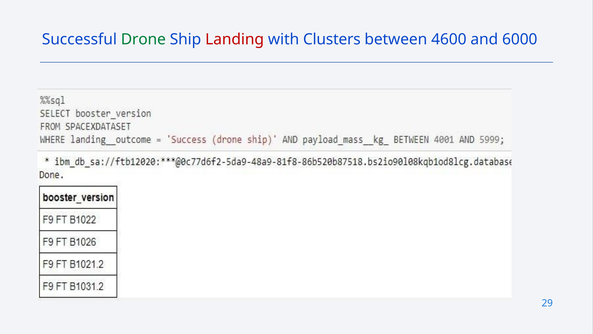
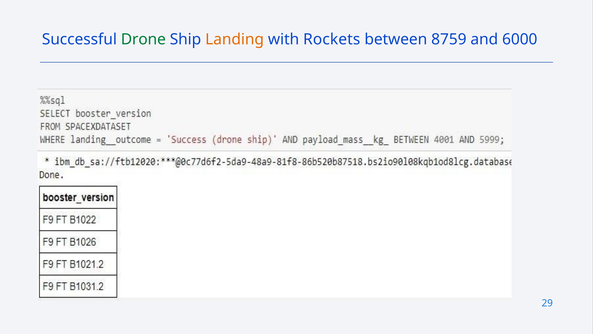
Landing colour: red -> orange
Clusters: Clusters -> Rockets
4600: 4600 -> 8759
